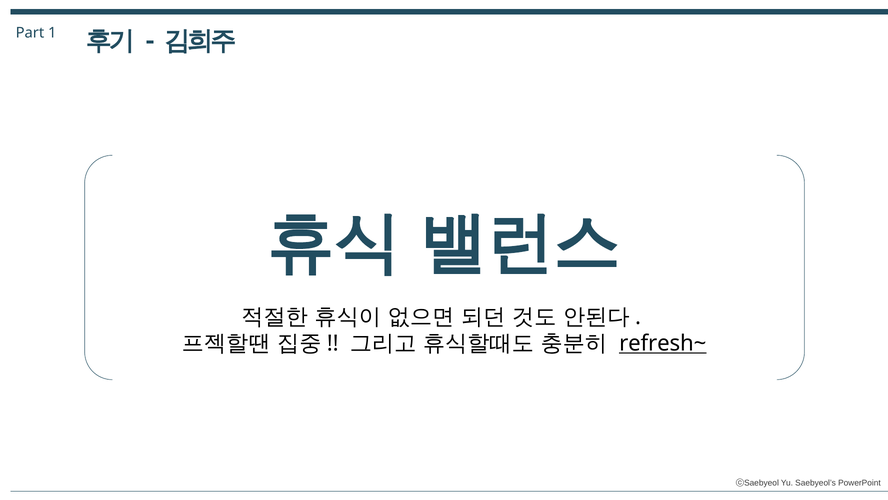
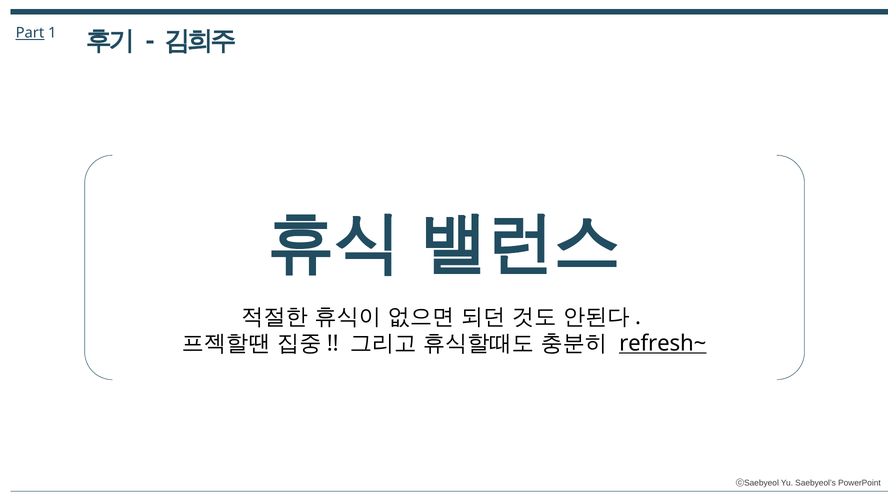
Part underline: none -> present
